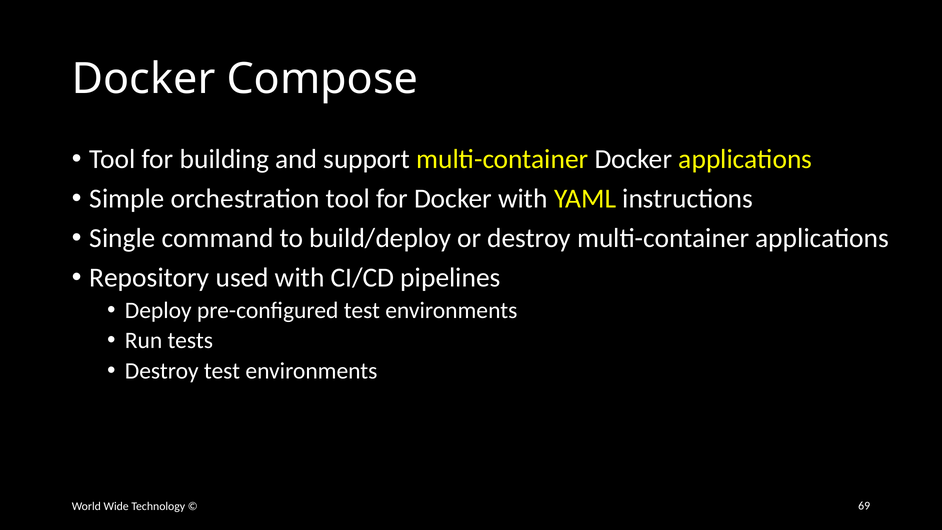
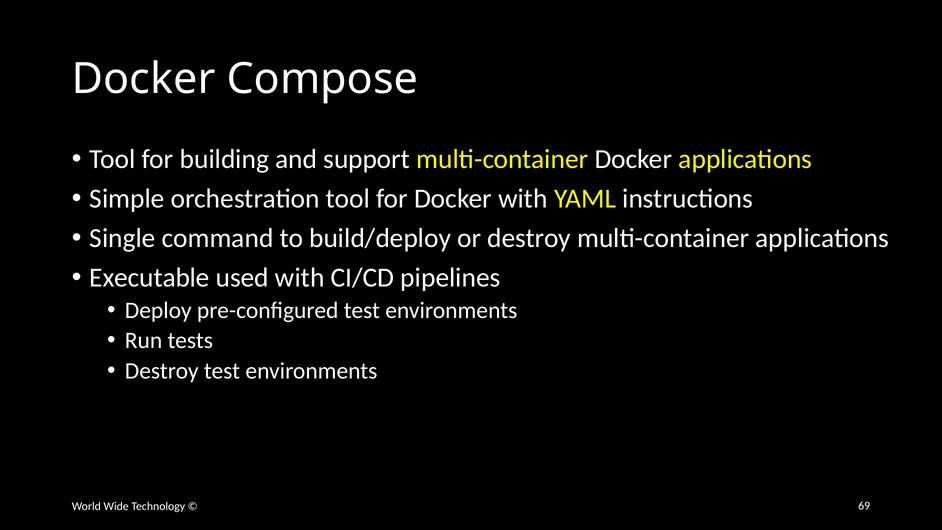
Repository: Repository -> Executable
